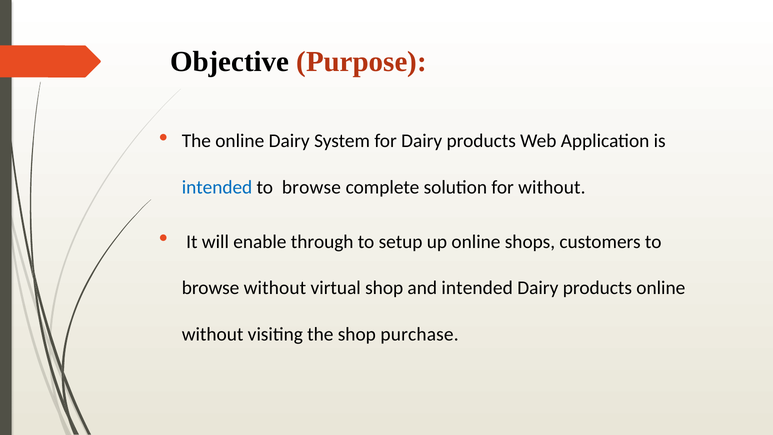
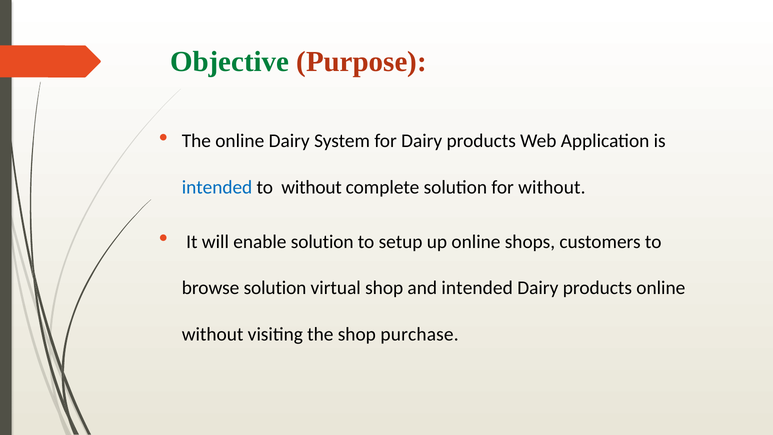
Objective colour: black -> green
browse at (311, 187): browse -> without
enable through: through -> solution
browse without: without -> solution
